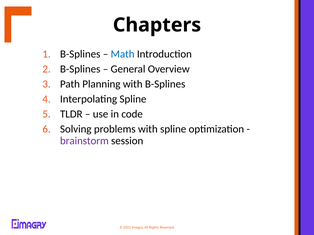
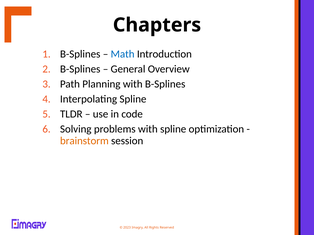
brainstorm colour: purple -> orange
